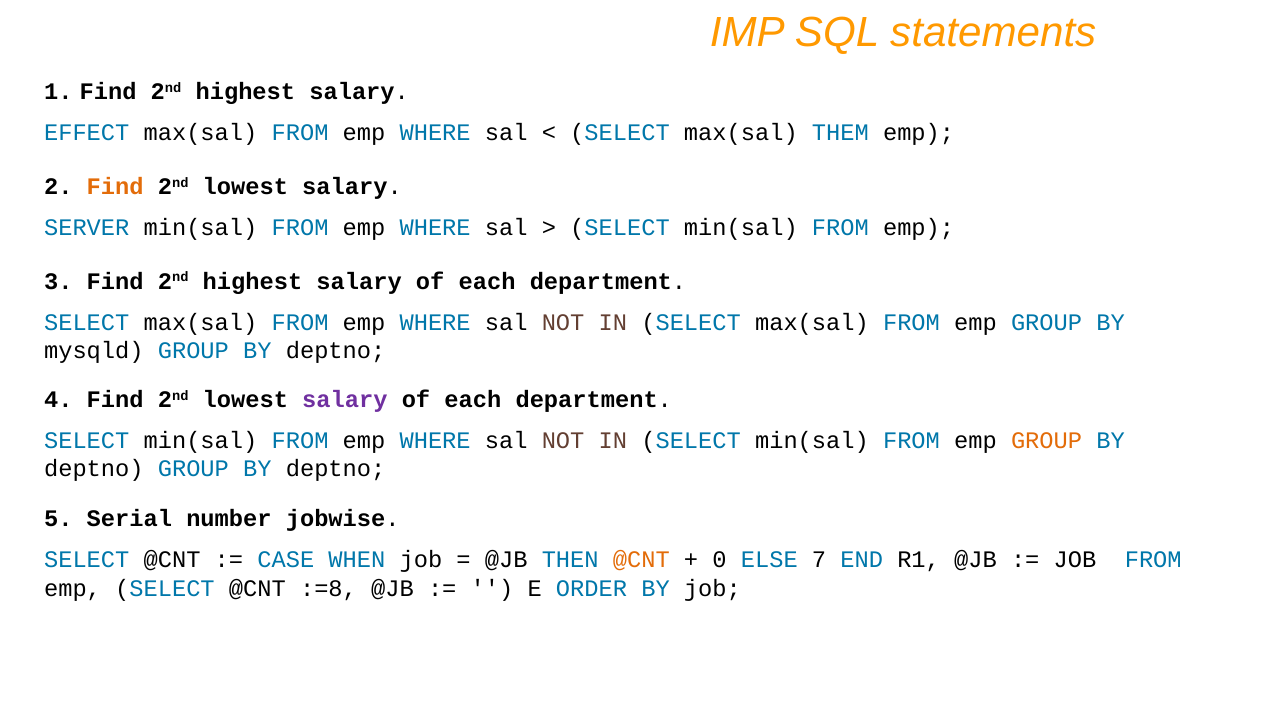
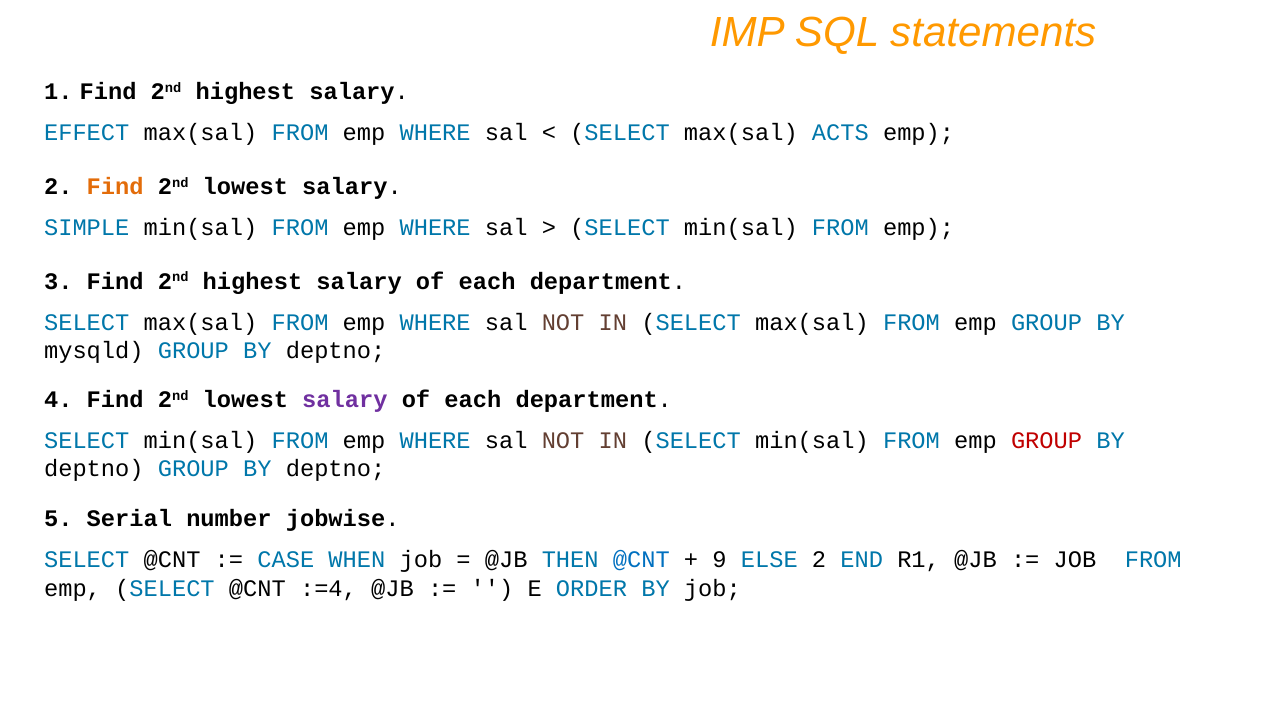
THEM: THEM -> ACTS
SERVER: SERVER -> SIMPLE
GROUP at (1047, 440) colour: orange -> red
@CNT at (641, 560) colour: orange -> blue
0: 0 -> 9
ELSE 7: 7 -> 2
:=8: :=8 -> :=4
